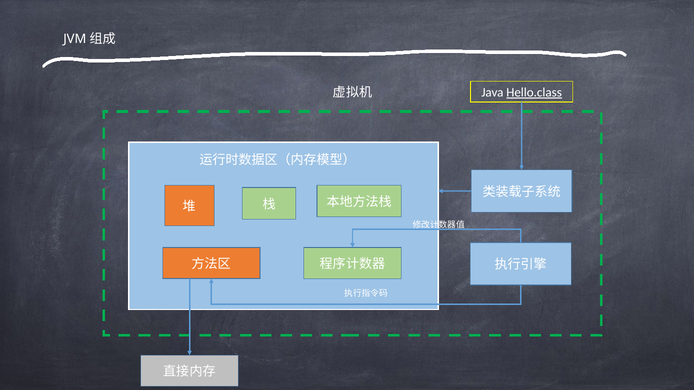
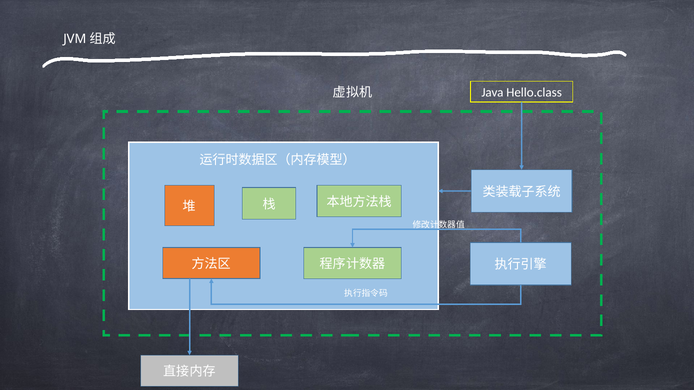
Hello.class underline: present -> none
